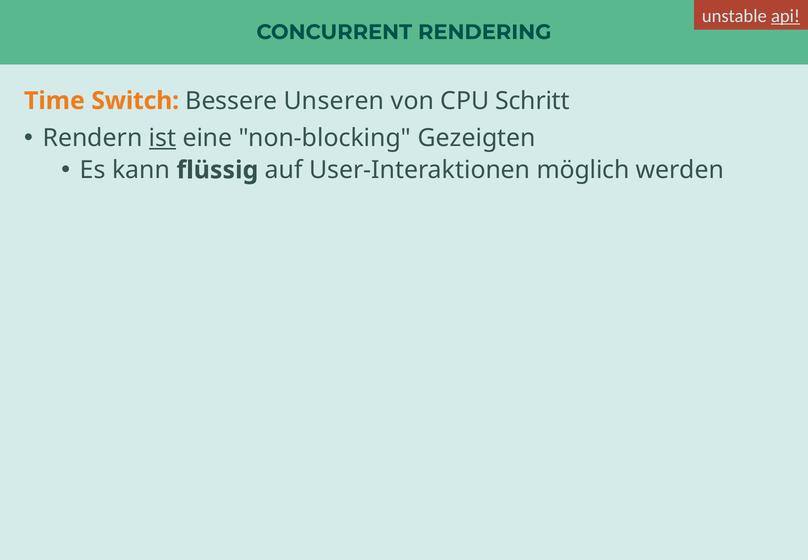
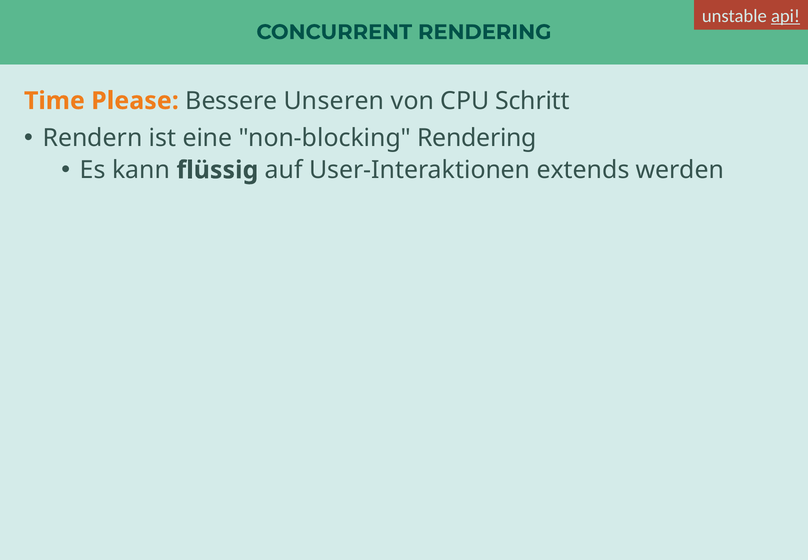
Switch: Switch -> Please
ist underline: present -> none
non-blocking Gezeigten: Gezeigten -> Rendering
möglich: möglich -> extends
